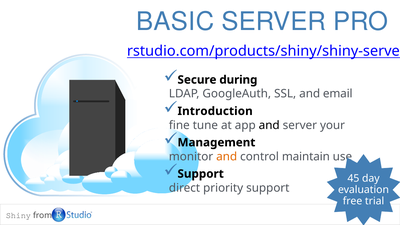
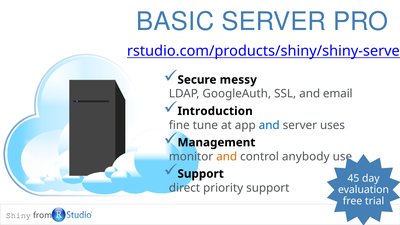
during: during -> messy
and at (269, 125) colour: black -> blue
your: your -> uses
maintain: maintain -> anybody
